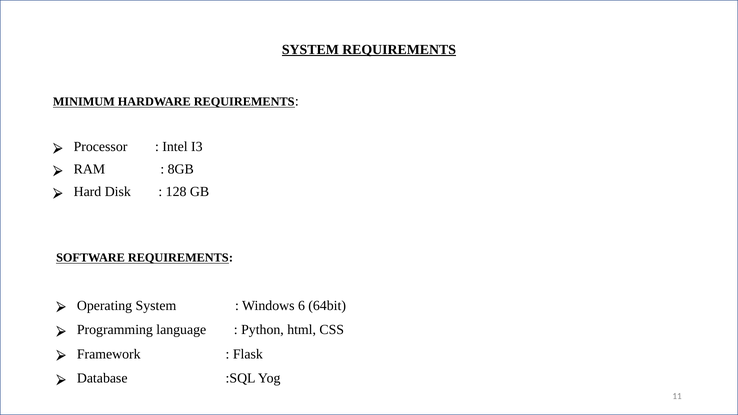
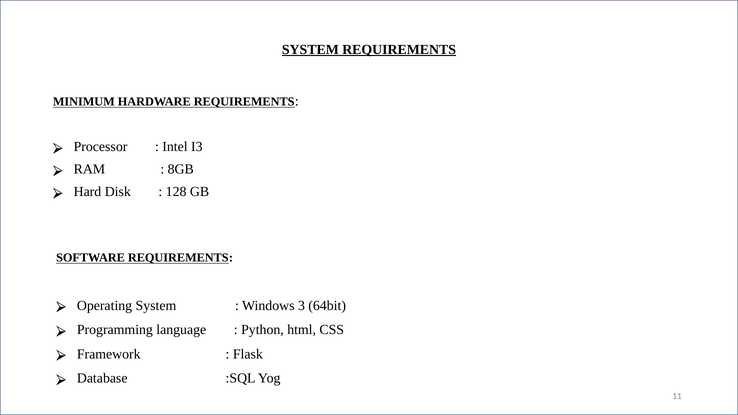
6: 6 -> 3
